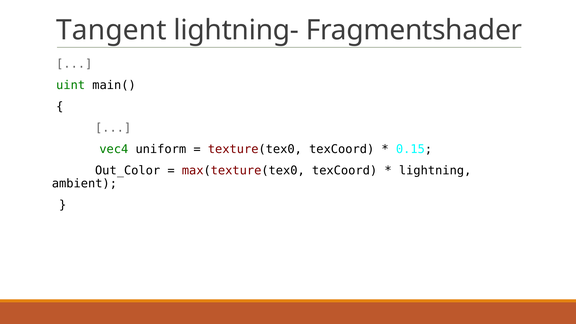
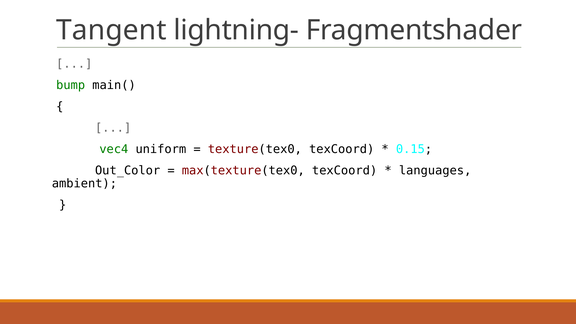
uint: uint -> bump
lightning: lightning -> languages
